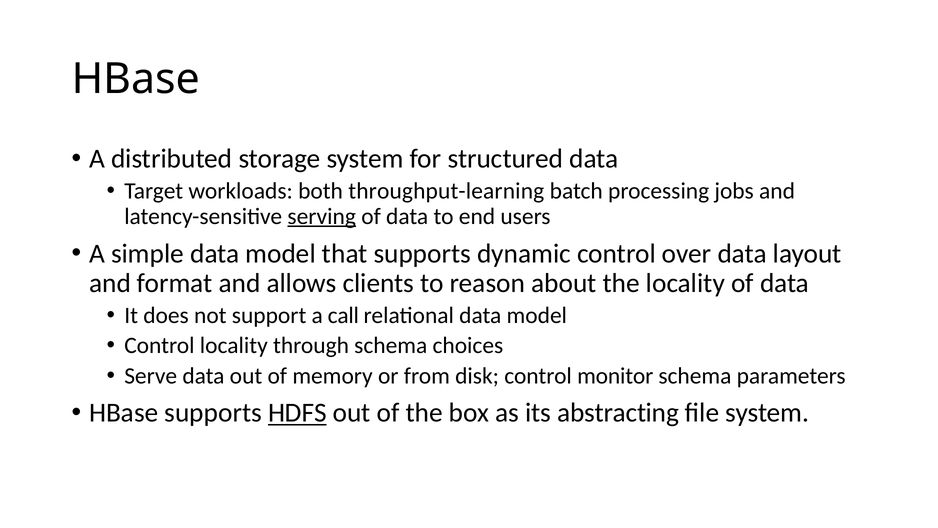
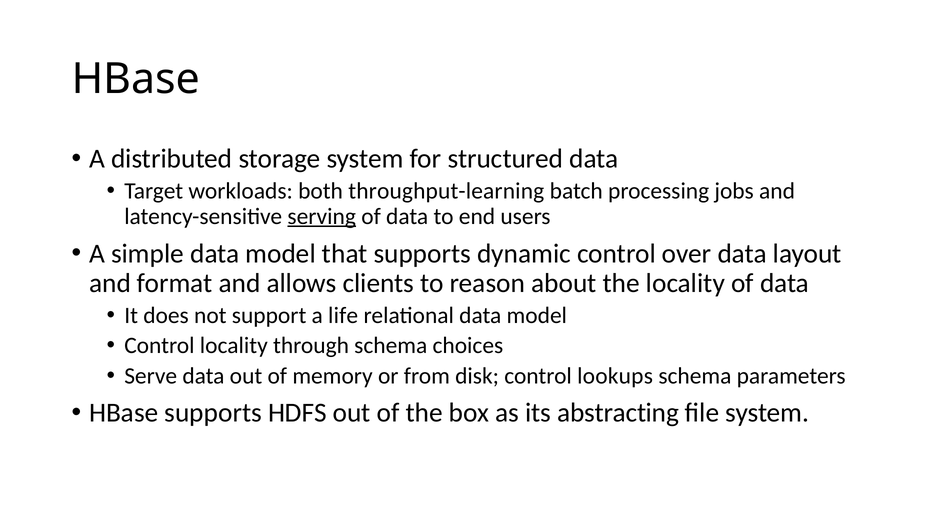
call: call -> life
monitor: monitor -> lookups
HDFS underline: present -> none
